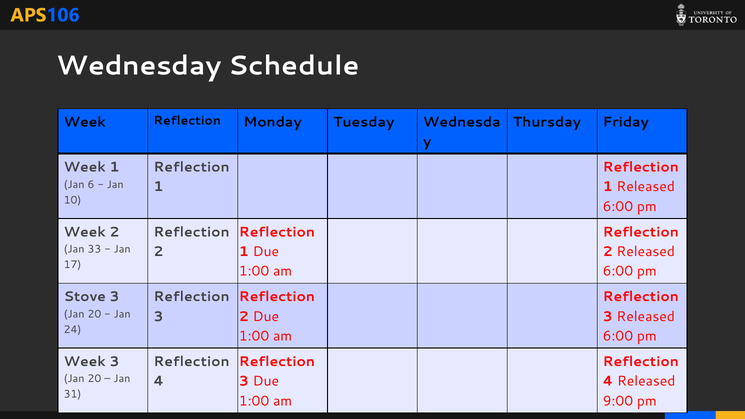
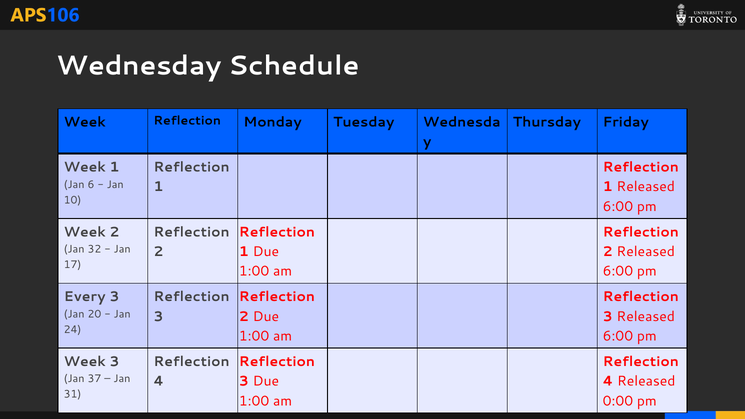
33: 33 -> 32
Stove: Stove -> Every
20 at (94, 379): 20 -> 37
9:00: 9:00 -> 0:00
